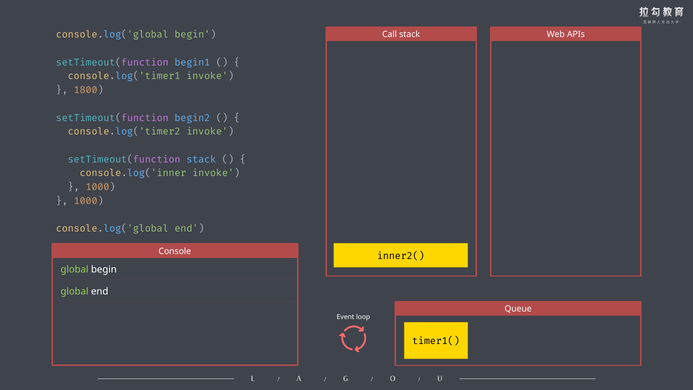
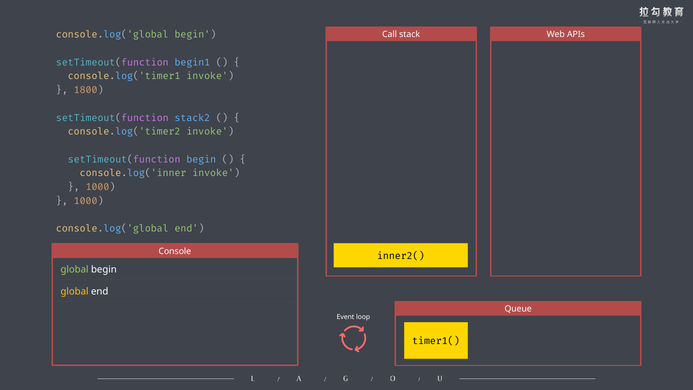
begin2: begin2 -> stack2
setTimeout(function stack: stack -> begin
global at (75, 291) colour: light green -> yellow
